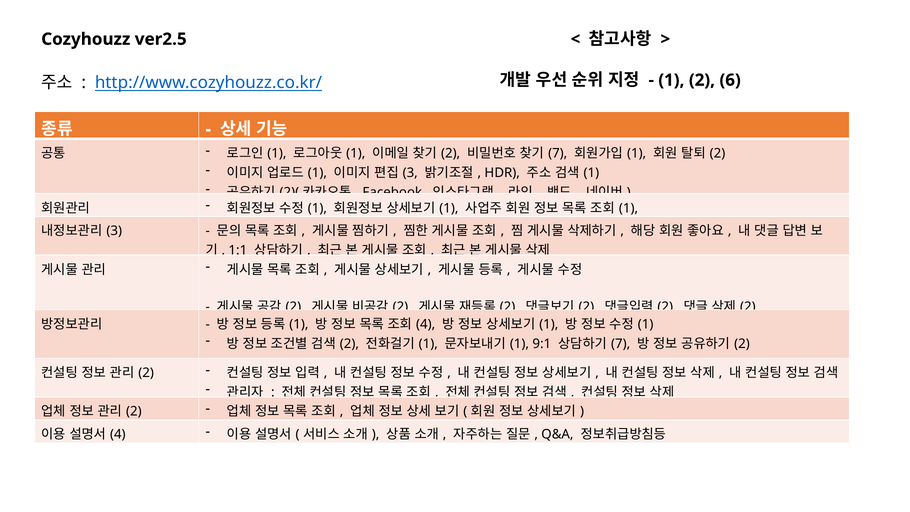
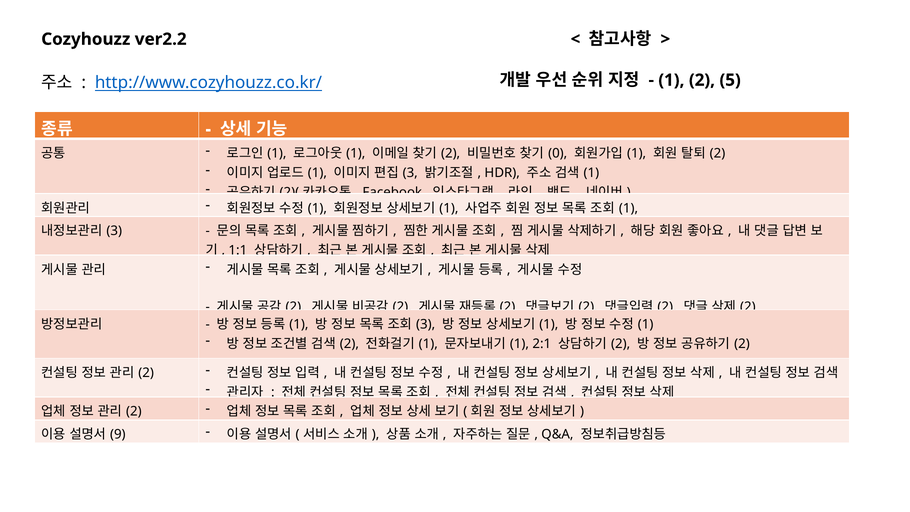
ver2.5: ver2.5 -> ver2.2
6: 6 -> 5
7 at (558, 153): 7 -> 0
4 at (426, 324): 4 -> 3
9:1: 9:1 -> 2:1
7 at (621, 344): 7 -> 2
4 at (118, 434): 4 -> 9
